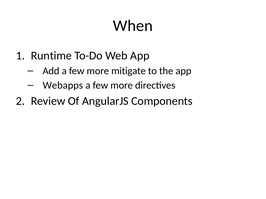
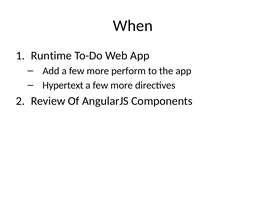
mitigate: mitigate -> perform
Webapps: Webapps -> Hypertext
